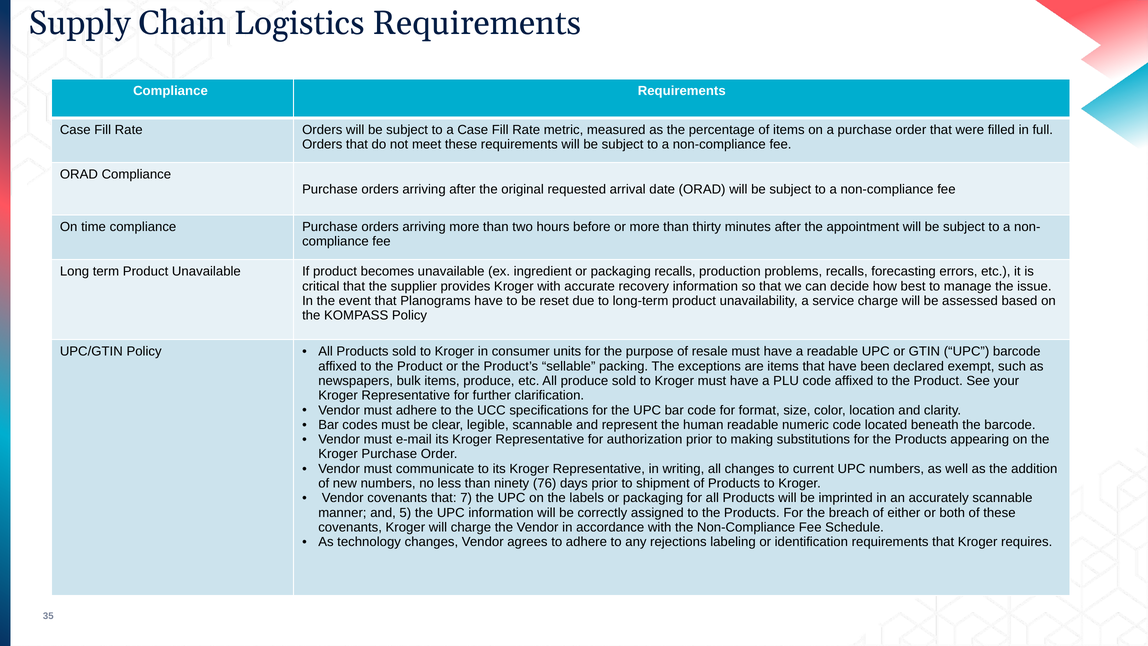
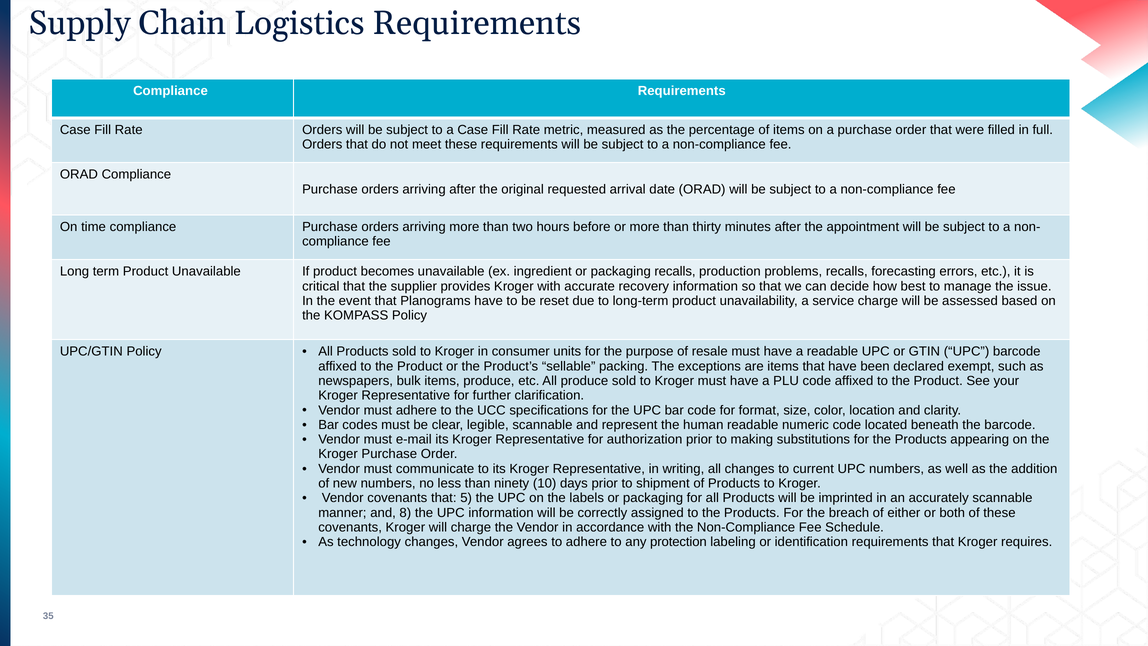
76: 76 -> 10
7: 7 -> 5
5: 5 -> 8
rejections: rejections -> protection
